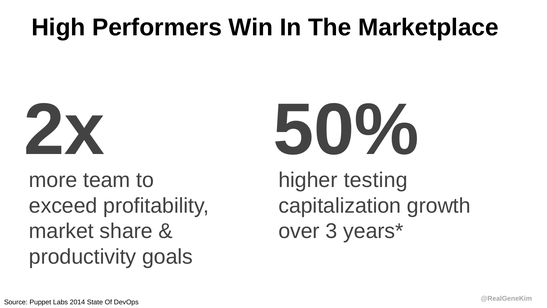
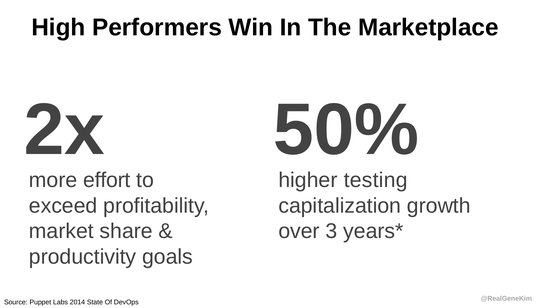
team: team -> effort
